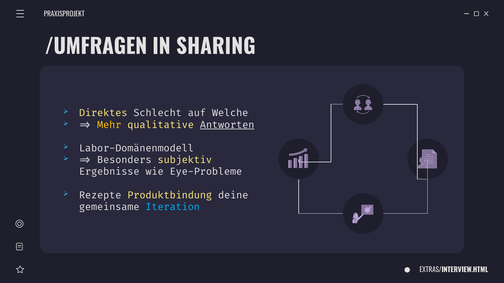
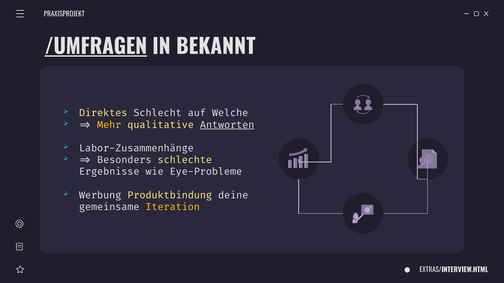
/UMFRAGEN underline: none -> present
SHARING: SHARING -> BEKANNT
Labor-Domänenmodell: Labor-Domänenmodell -> Labor-Zusammenhänge
subjektiv: subjektiv -> schlechte
Rezepte: Rezepte -> Werbung
Iteration colour: light blue -> yellow
